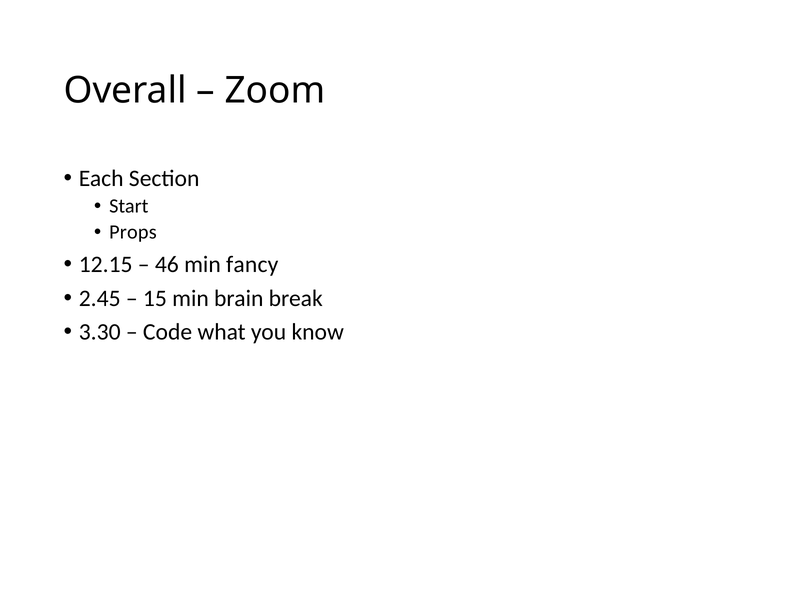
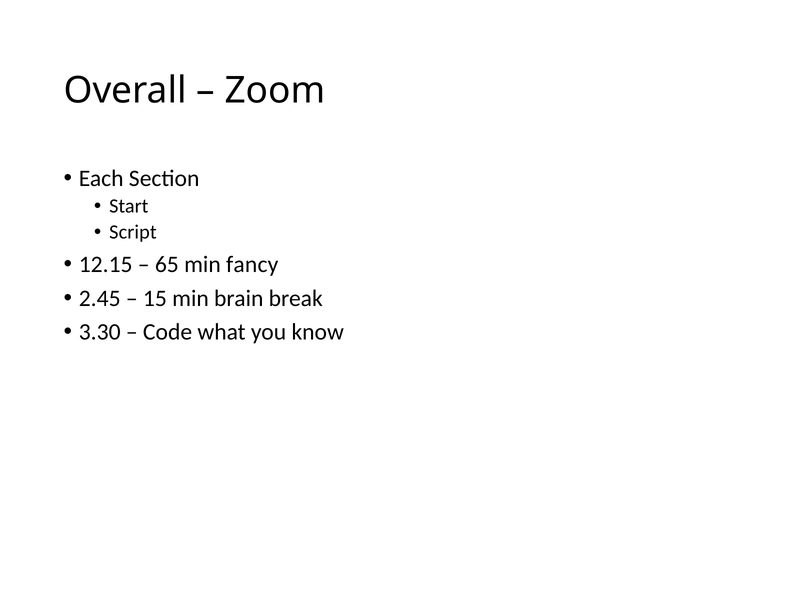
Props: Props -> Script
46: 46 -> 65
